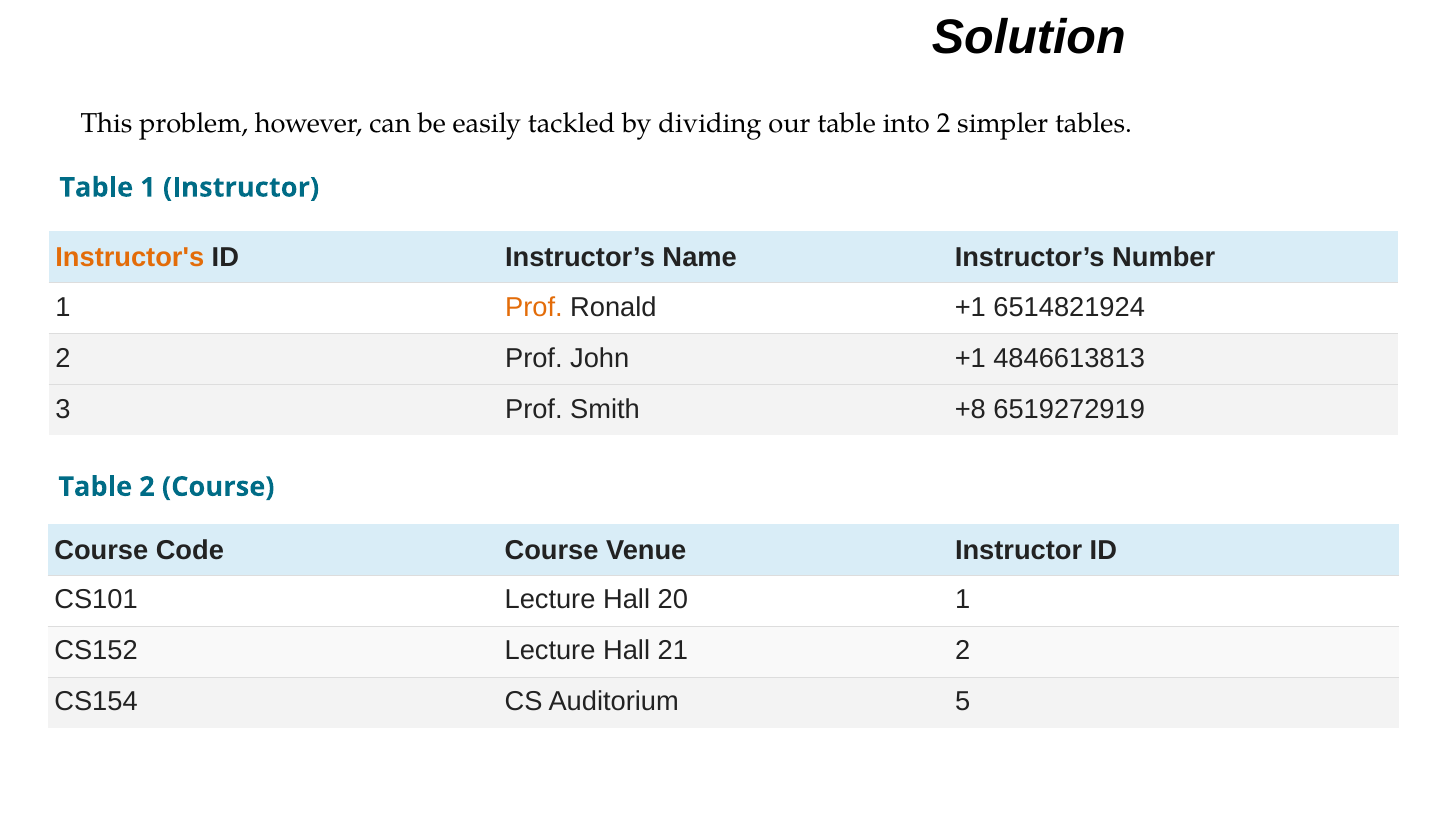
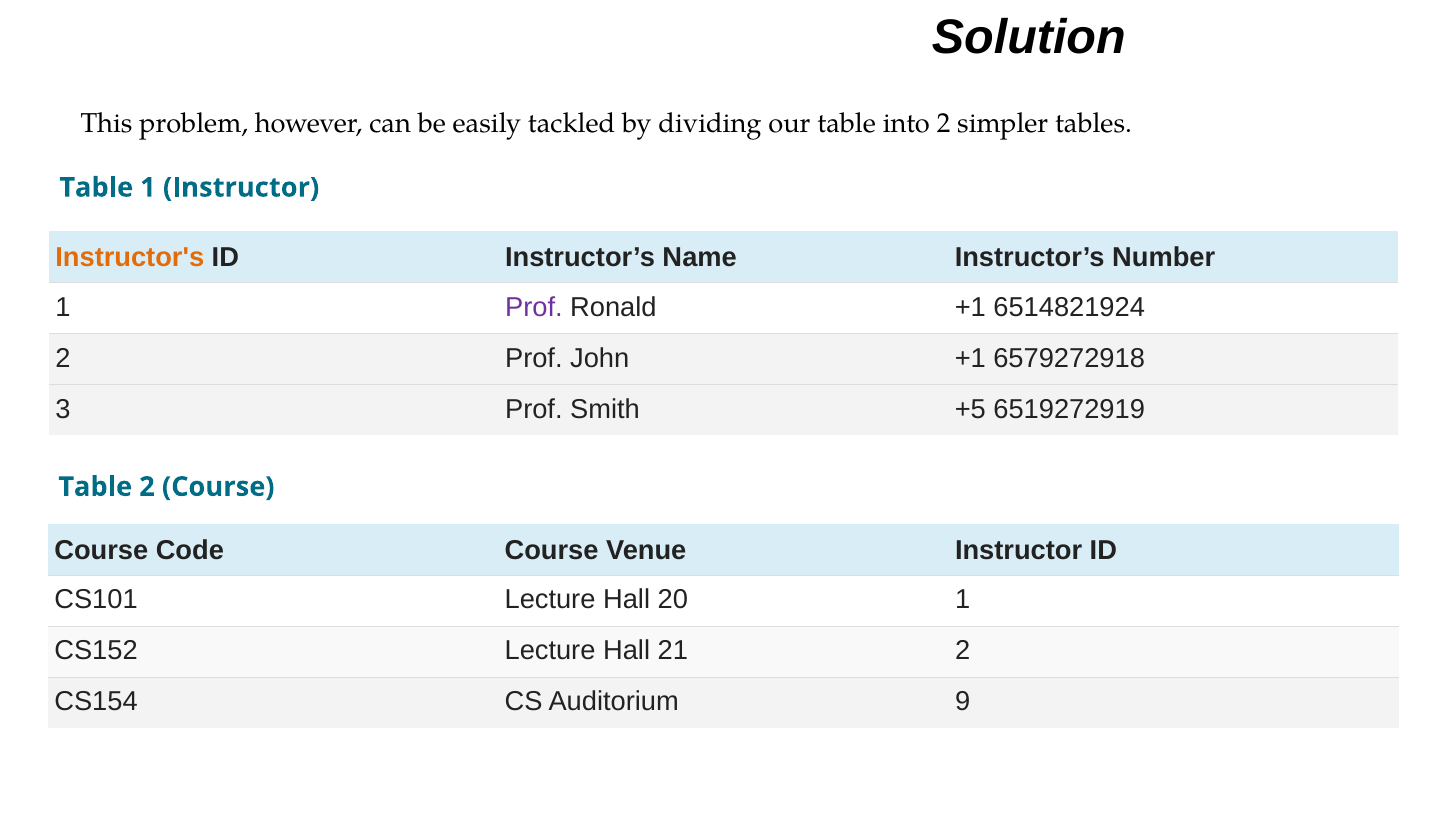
Prof at (534, 307) colour: orange -> purple
4846613813: 4846613813 -> 6579272918
+8: +8 -> +5
5: 5 -> 9
